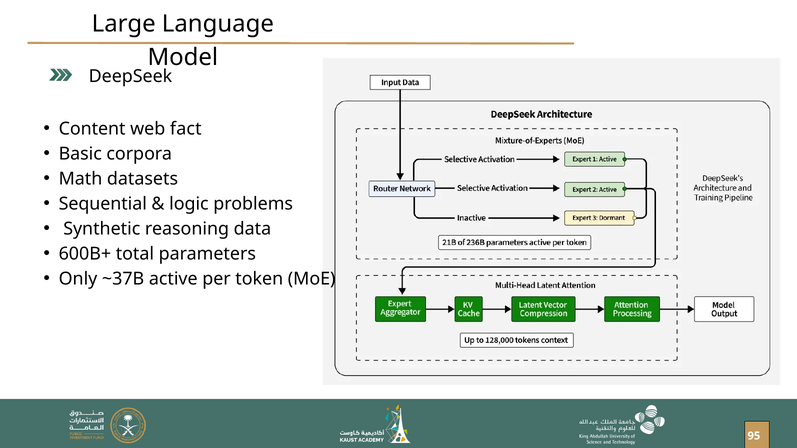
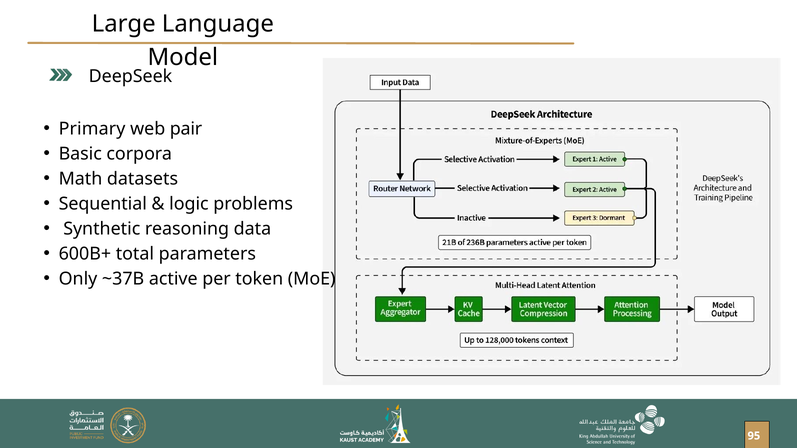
Content: Content -> Primary
fact: fact -> pair
